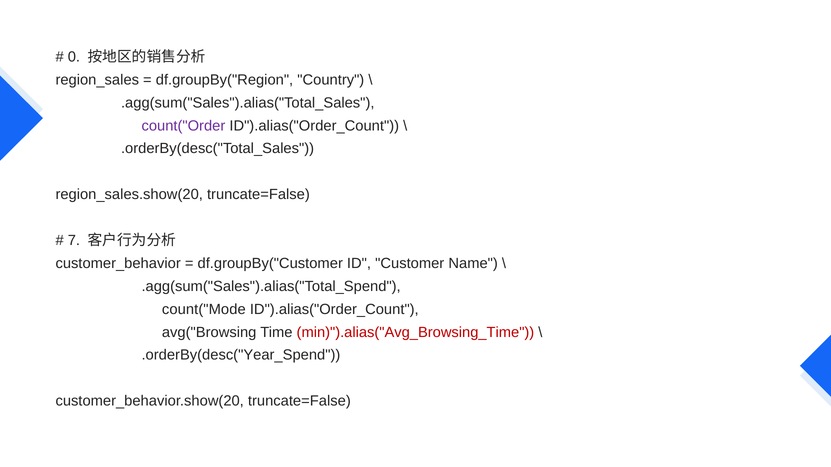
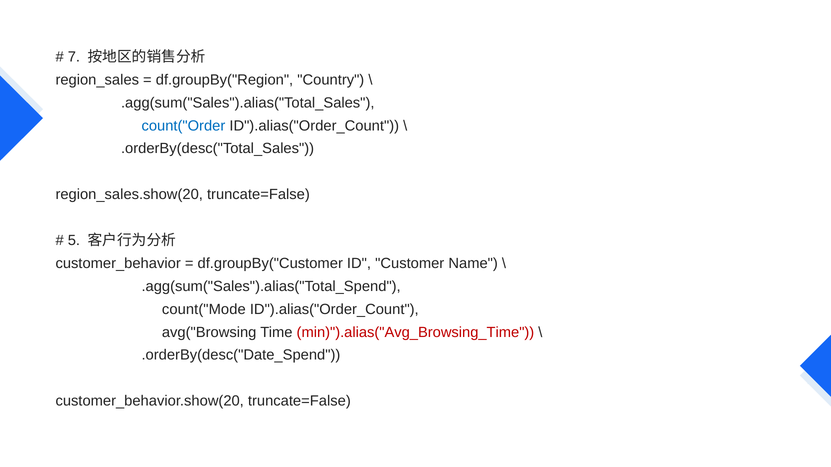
0: 0 -> 7
count("Order colour: purple -> blue
7: 7 -> 5
.orderBy(desc("Year_Spend: .orderBy(desc("Year_Spend -> .orderBy(desc("Date_Spend
